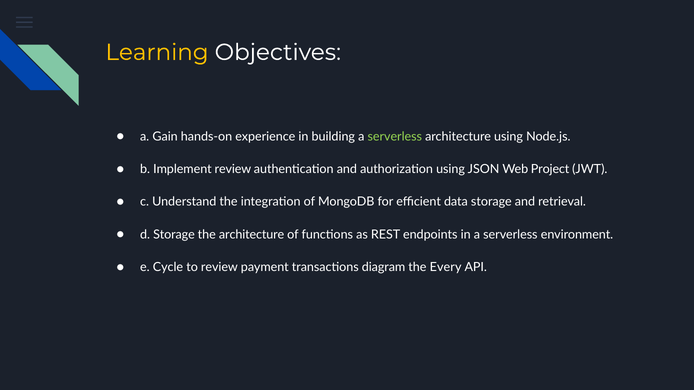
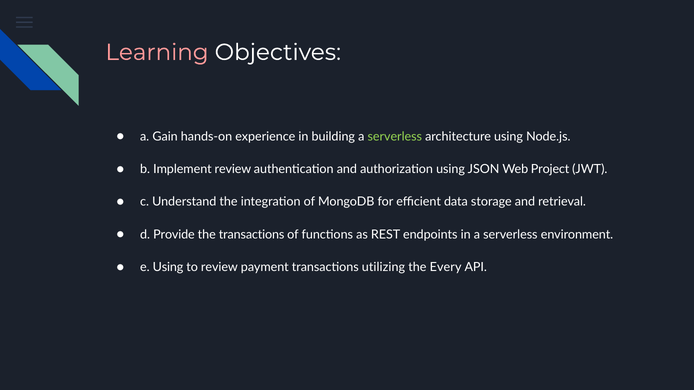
Learning colour: yellow -> pink
d Storage: Storage -> Provide
the architecture: architecture -> transactions
e Cycle: Cycle -> Using
diagram: diagram -> utilizing
